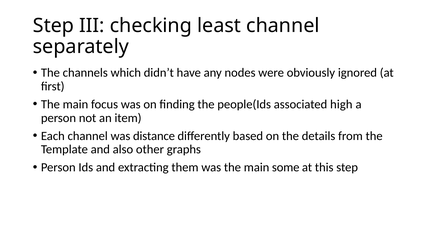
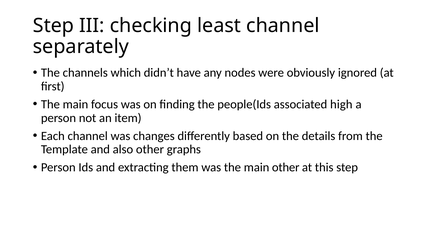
distance: distance -> changes
main some: some -> other
